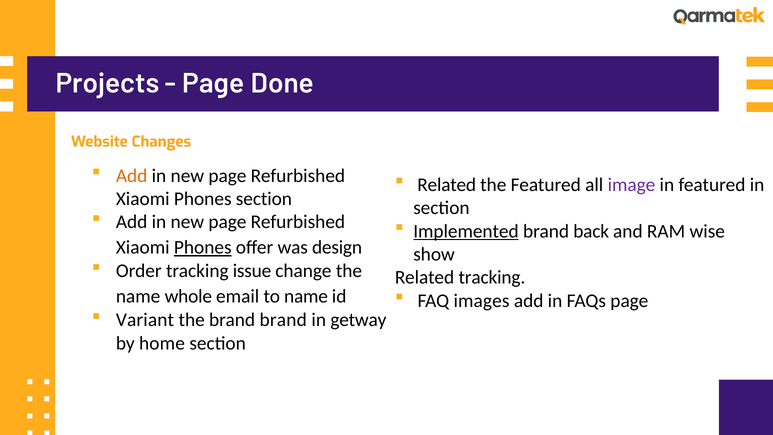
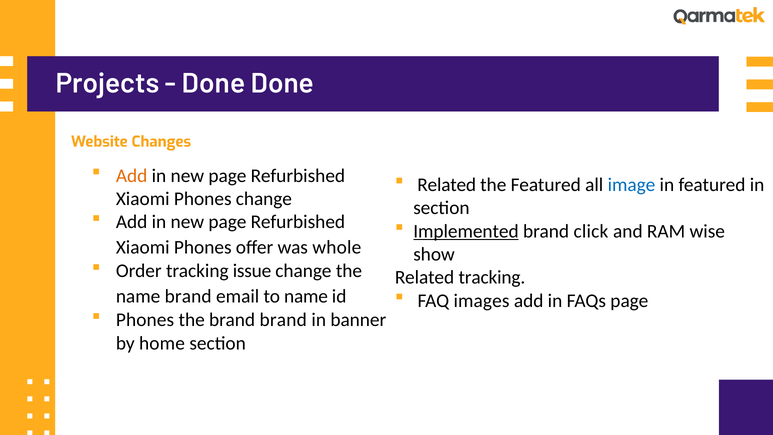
Page at (213, 84): Page -> Done
image colour: purple -> blue
Phones section: section -> change
back: back -> click
Phones at (203, 247) underline: present -> none
design: design -> whole
name whole: whole -> brand
Variant at (145, 320): Variant -> Phones
getway: getway -> banner
